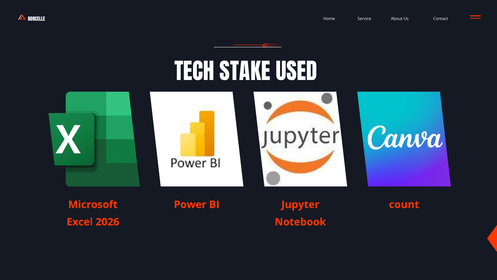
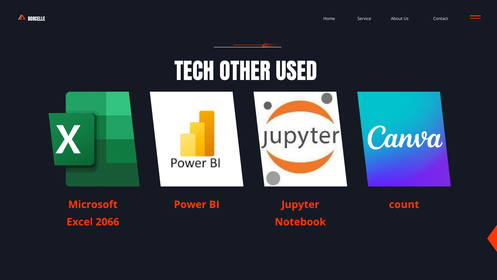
STAKE: STAKE -> OTHER
2026: 2026 -> 2066
